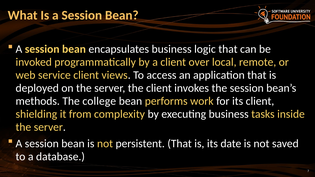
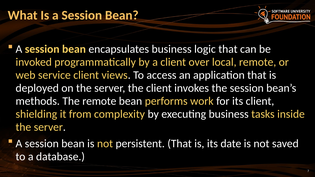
The college: college -> remote
